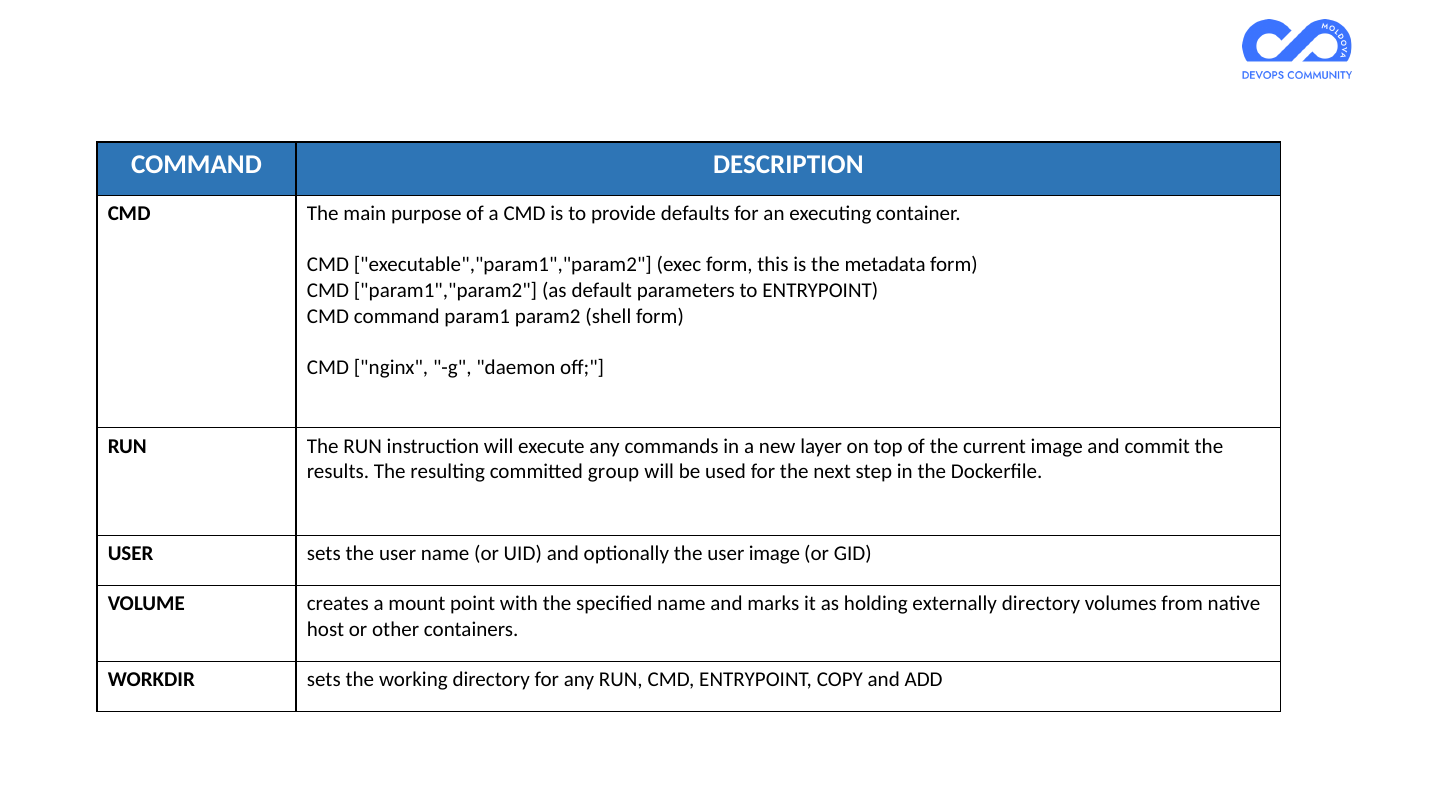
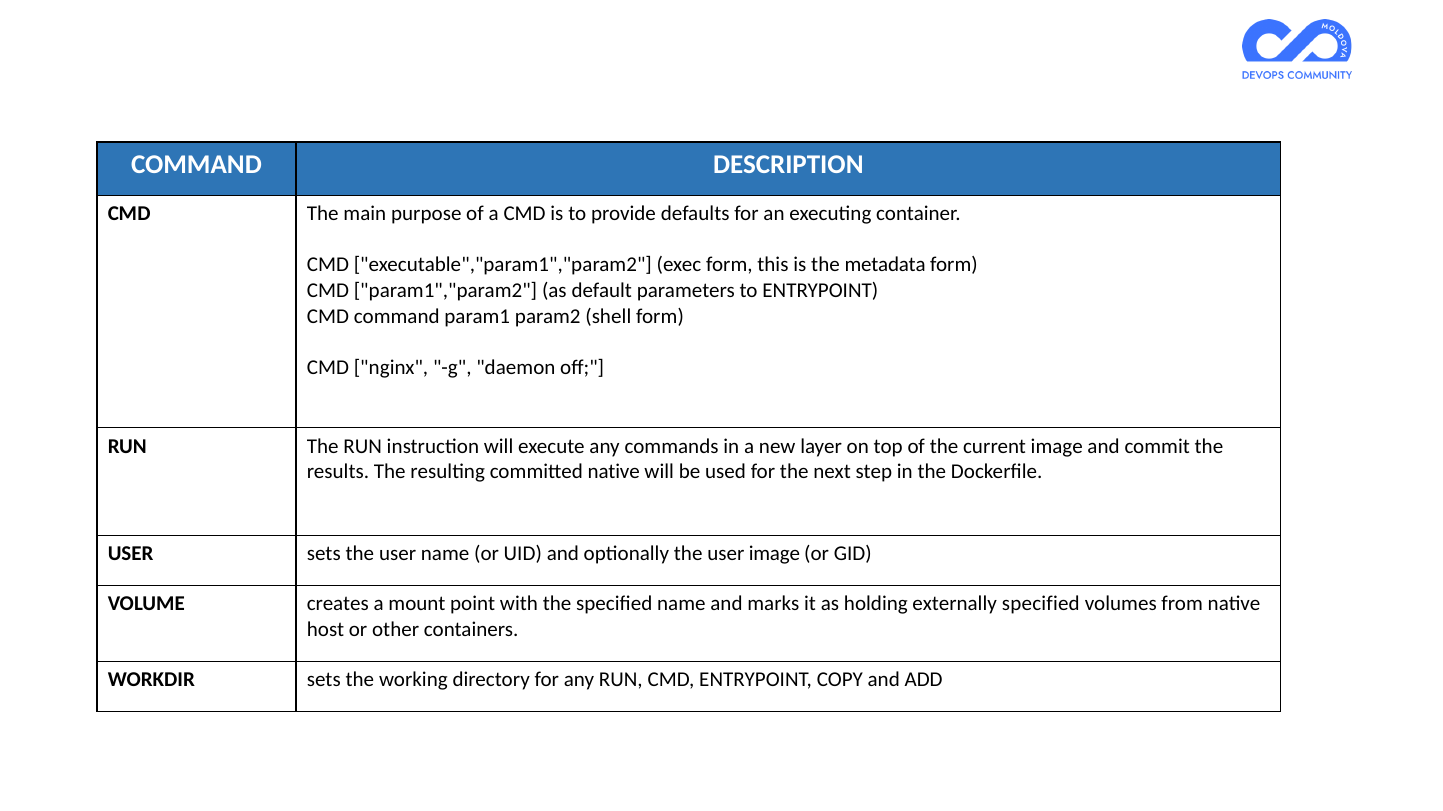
committed group: group -> native
externally directory: directory -> specified
